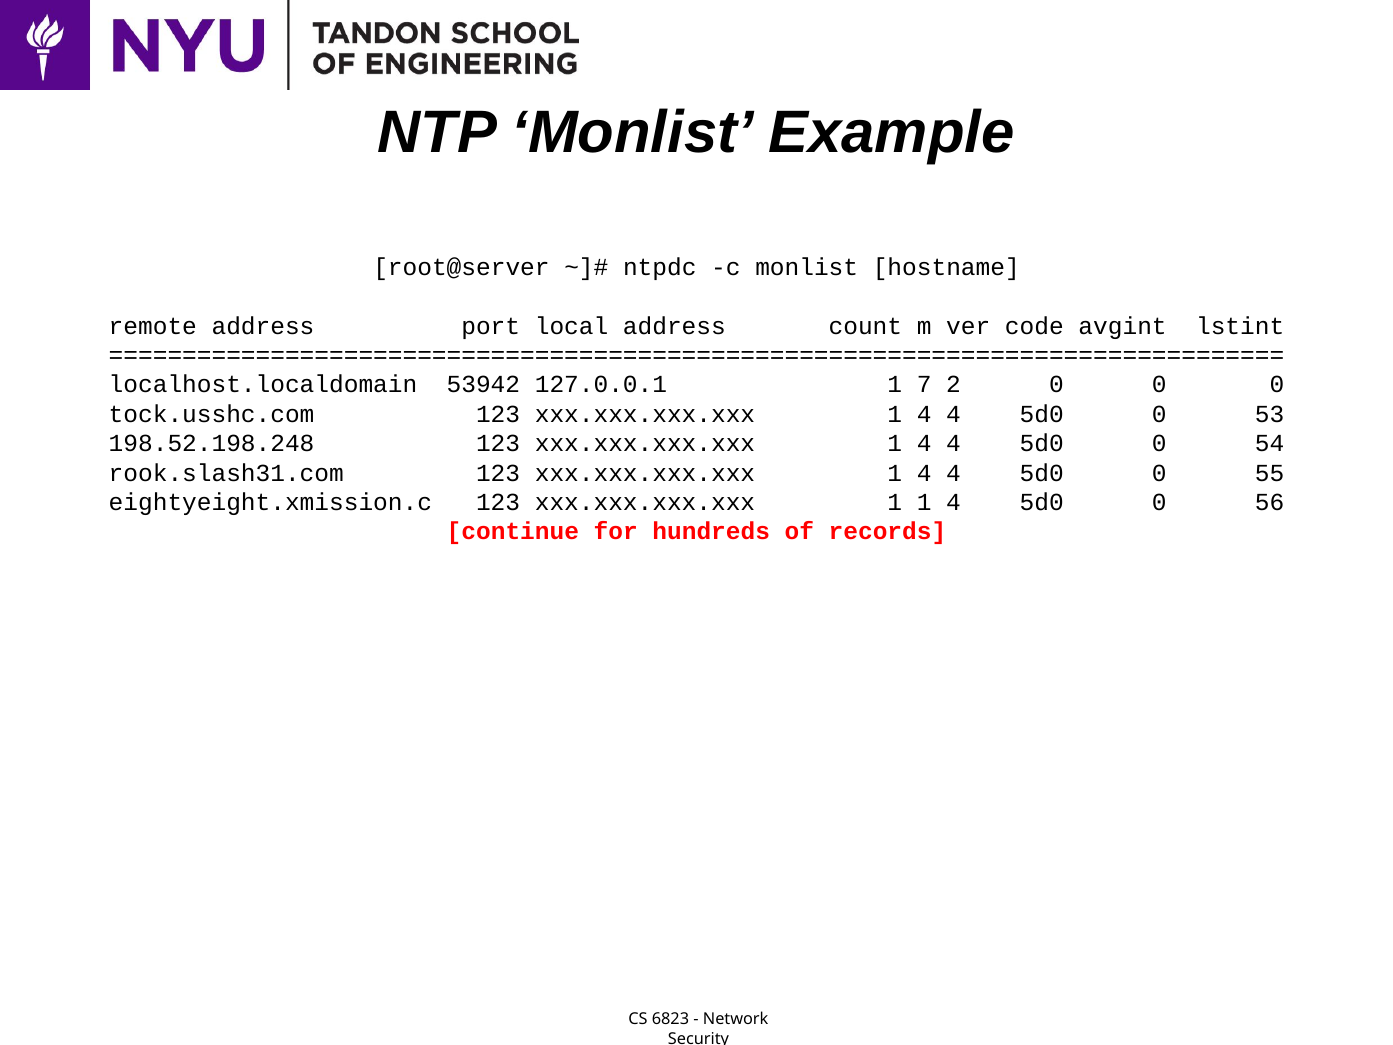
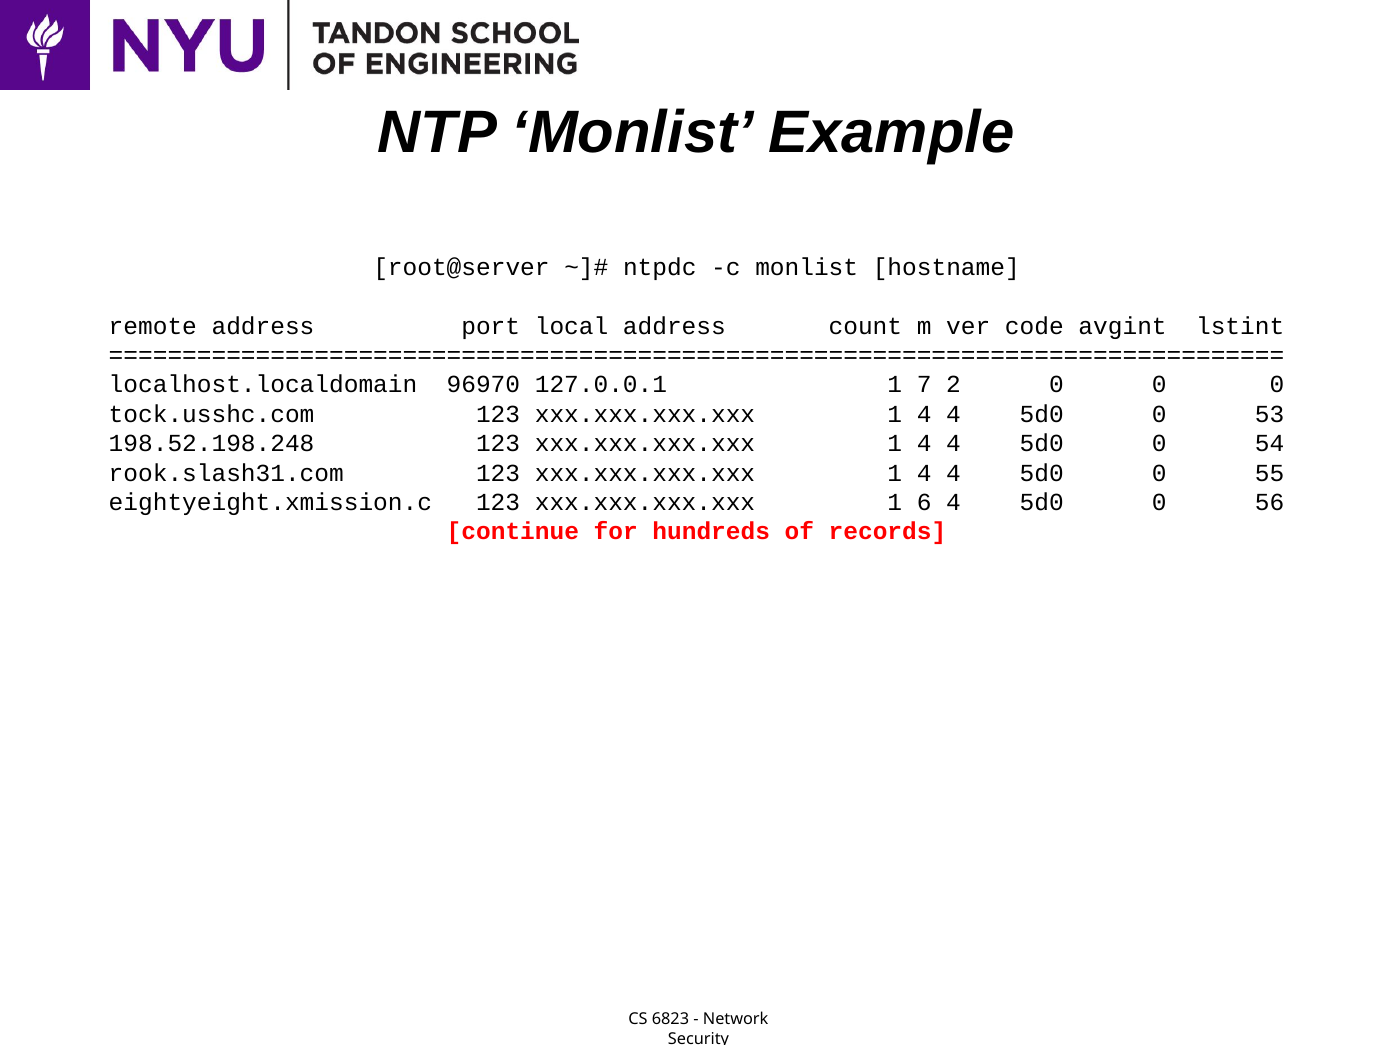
53942: 53942 -> 96970
1 1: 1 -> 6
